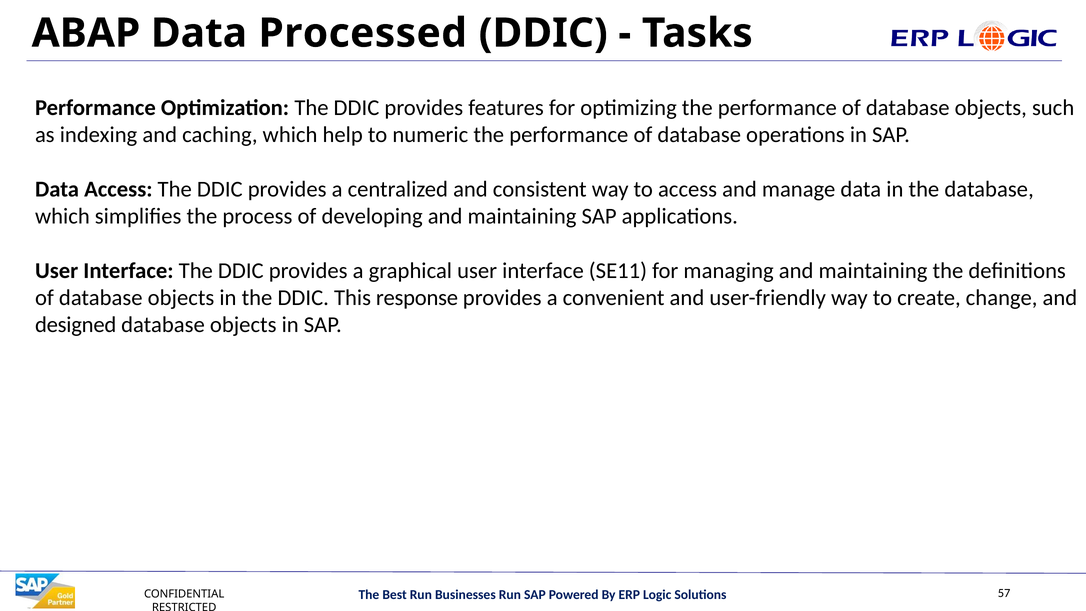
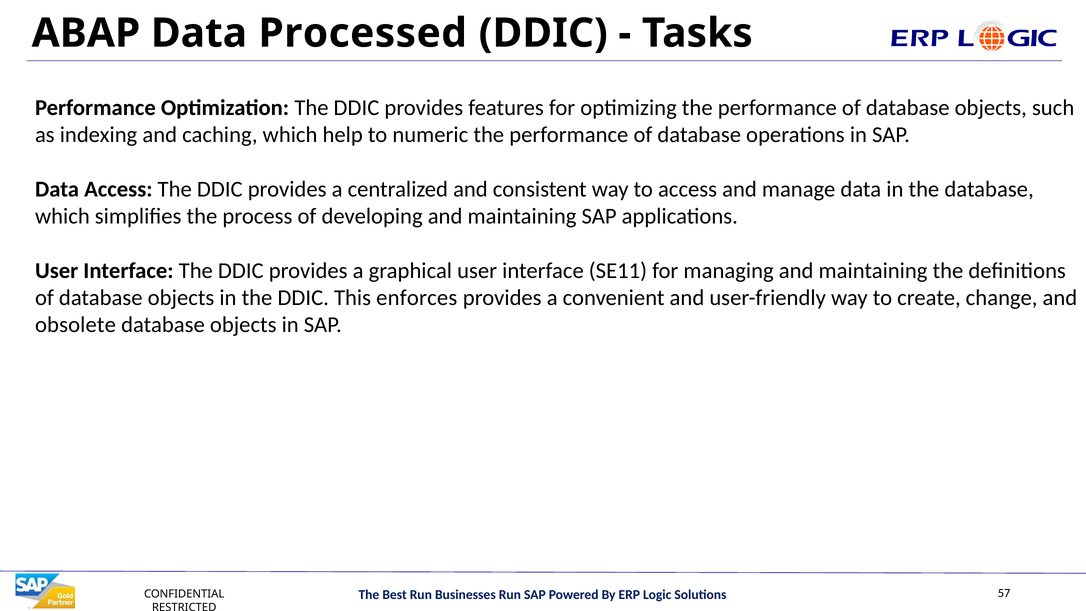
response: response -> enforces
designed: designed -> obsolete
